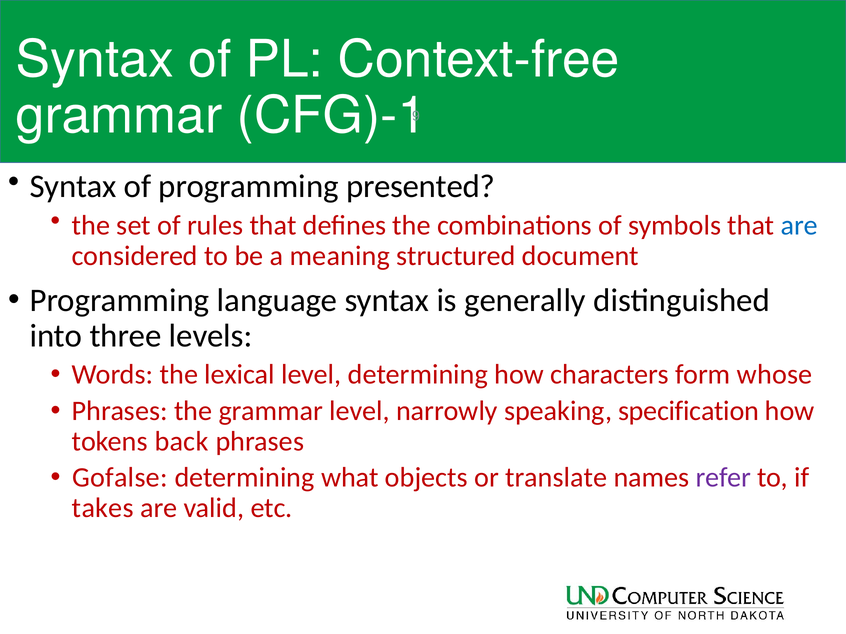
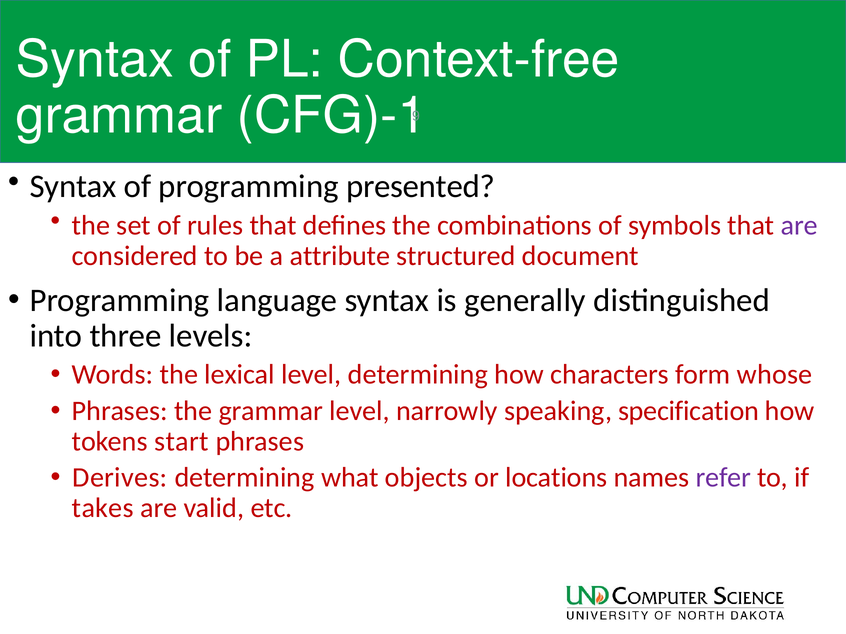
are at (799, 226) colour: blue -> purple
meaning: meaning -> attribute
back: back -> start
Gofalse: Gofalse -> Derives
translate: translate -> locations
